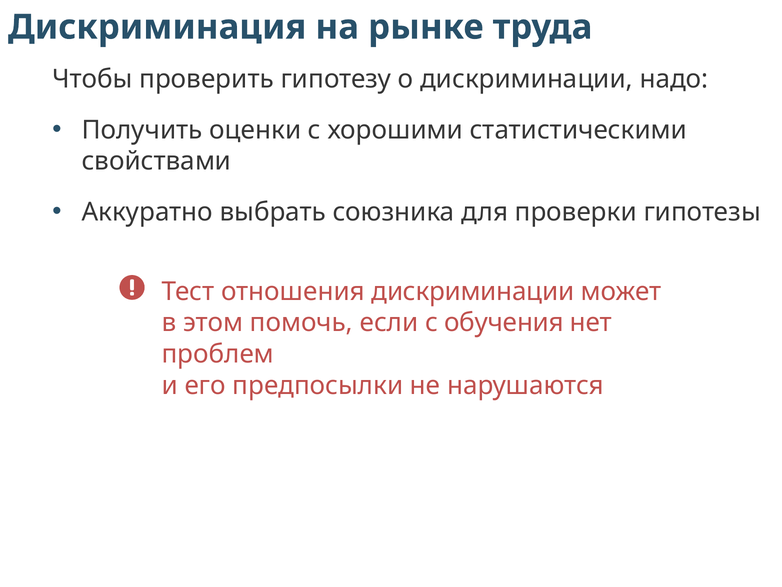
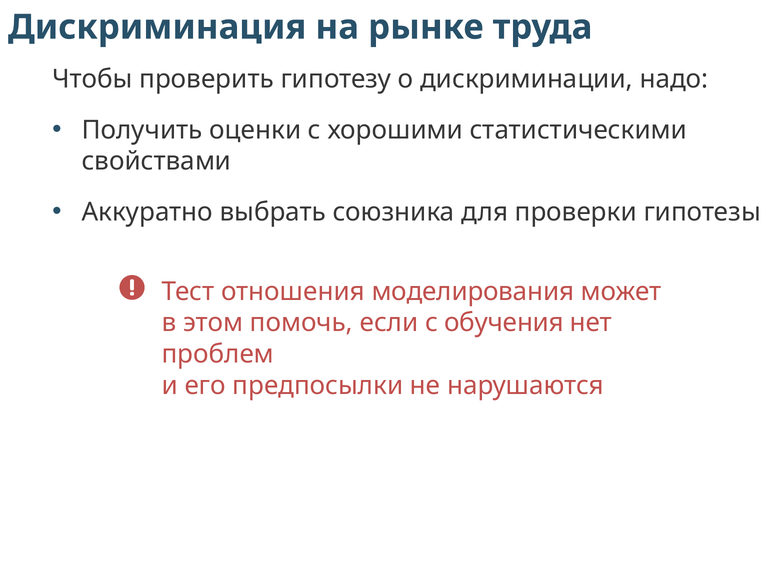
отношения дискриминации: дискриминации -> моделирования
